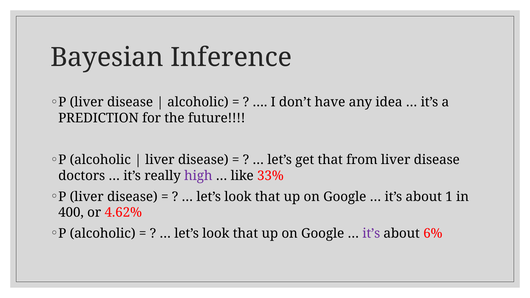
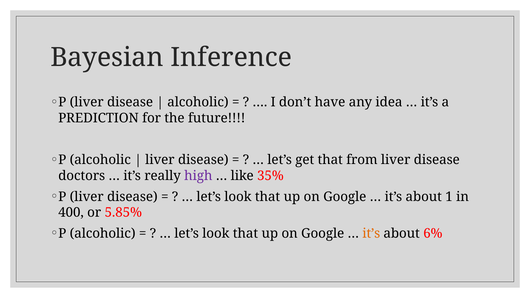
33%: 33% -> 35%
4.62%: 4.62% -> 5.85%
it’s at (371, 233) colour: purple -> orange
